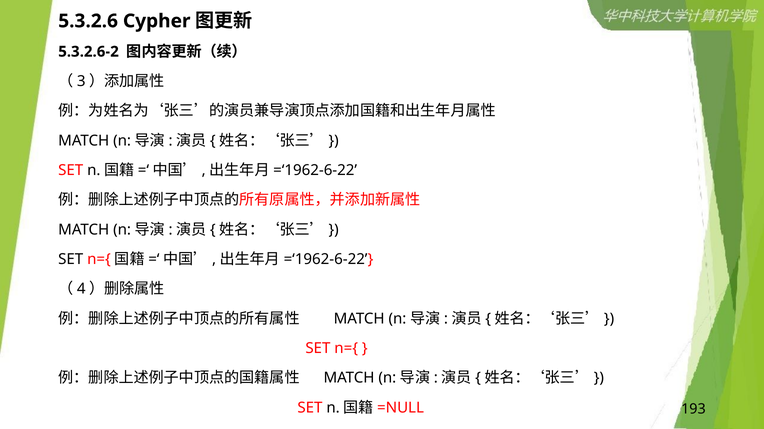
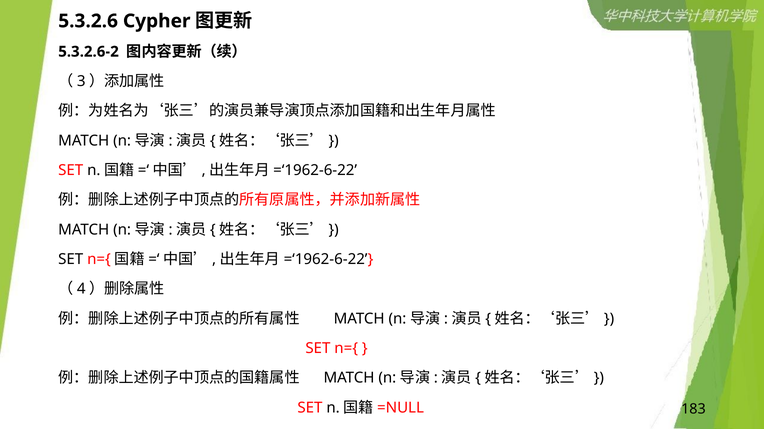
193: 193 -> 183
